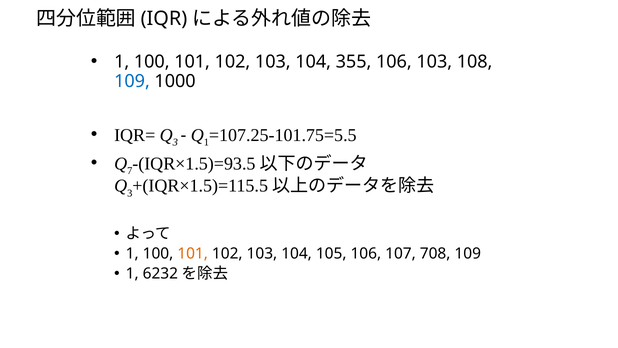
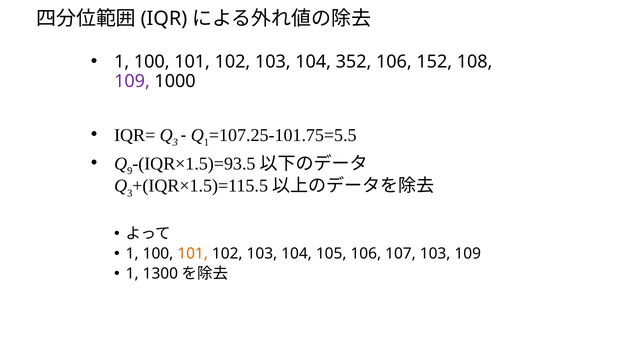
355: 355 -> 352
106 103: 103 -> 152
109 at (132, 81) colour: blue -> purple
7: 7 -> 9
107 708: 708 -> 103
6232: 6232 -> 1300
